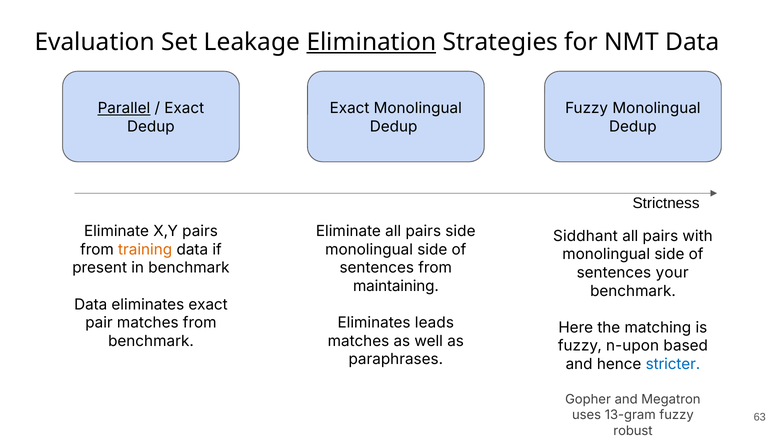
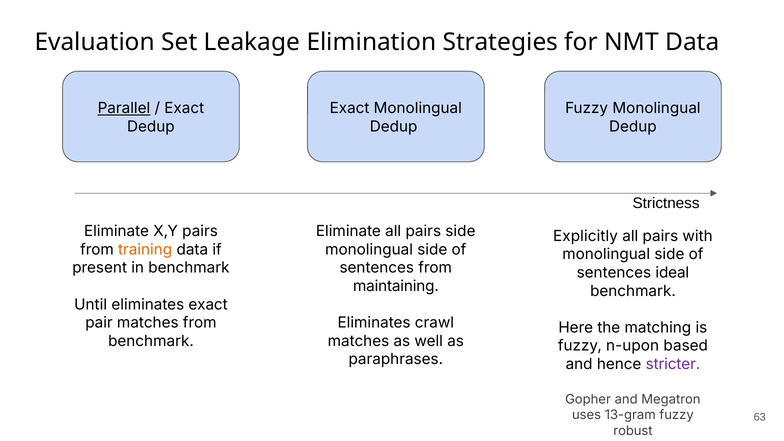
Elimination underline: present -> none
Siddhant: Siddhant -> Explicitly
your: your -> ideal
Data at (91, 305): Data -> Until
leads: leads -> crawl
stricter colour: blue -> purple
